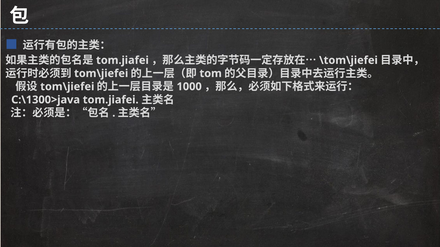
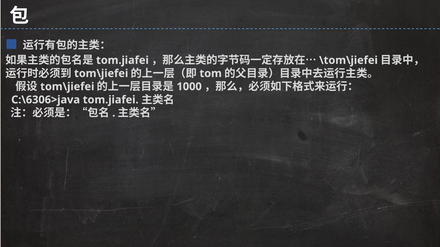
C:\1300>java: C:\1300>java -> C:\6306>java
